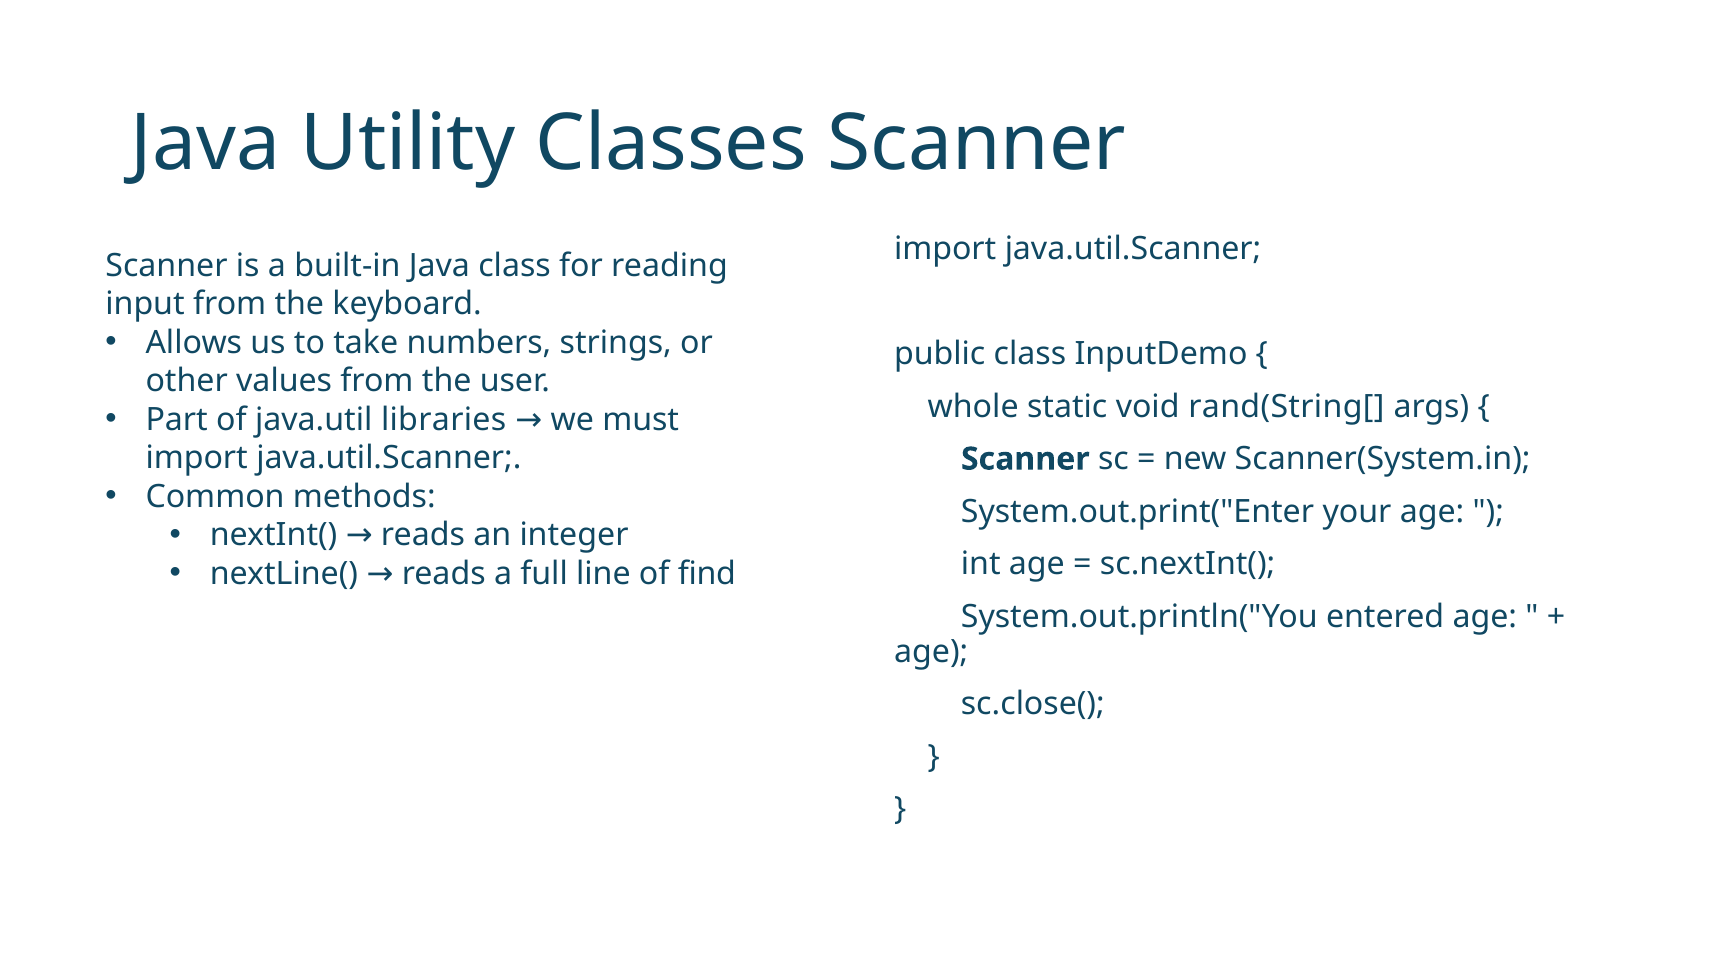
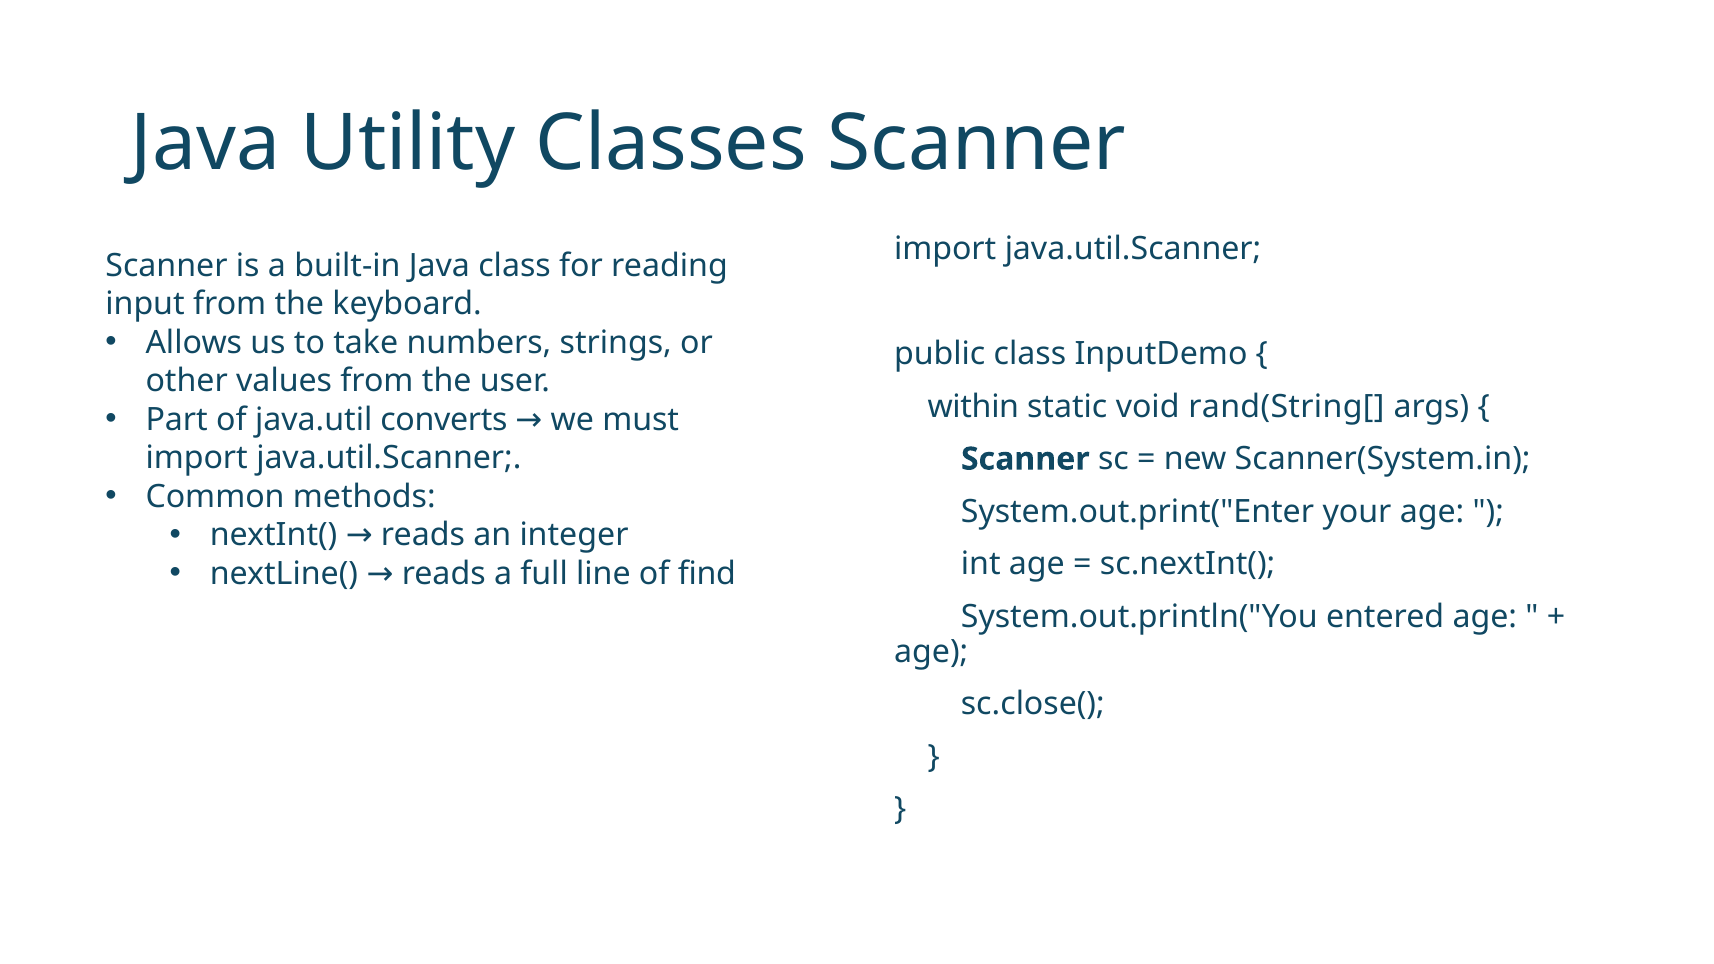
whole: whole -> within
libraries: libraries -> converts
